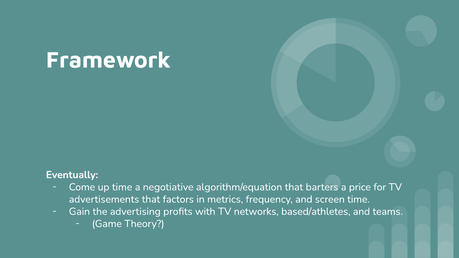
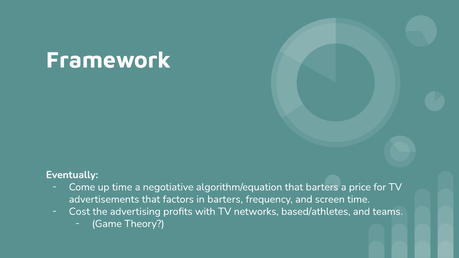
in metrics: metrics -> barters
Gain: Gain -> Cost
